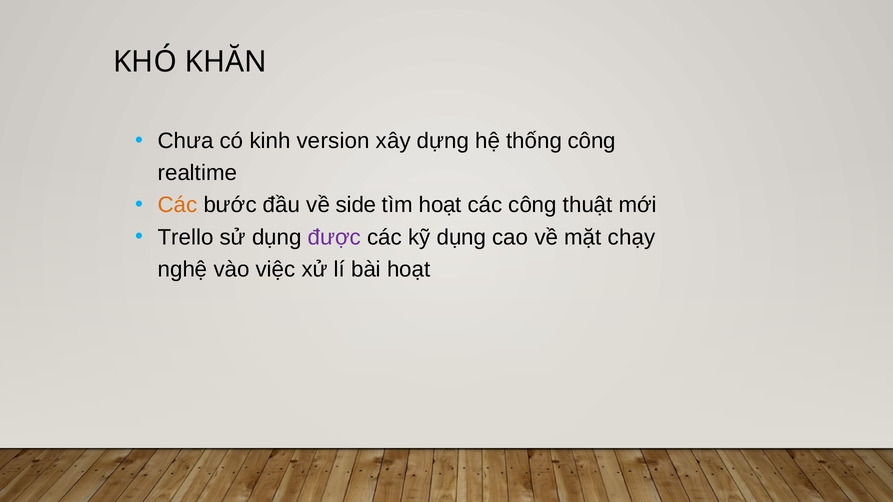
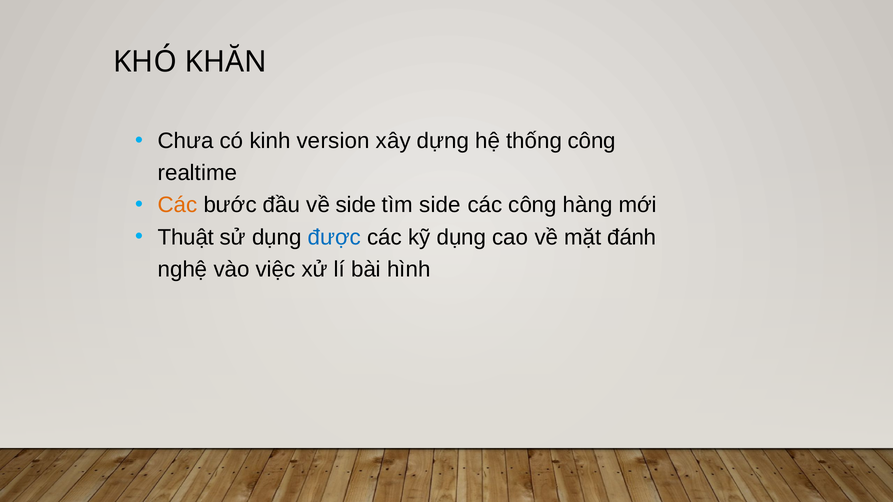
tìm hoạt: hoạt -> side
thuật: thuật -> hàng
Trello: Trello -> Thuật
được colour: purple -> blue
chạy: chạy -> đánh
bài hoạt: hoạt -> hình
